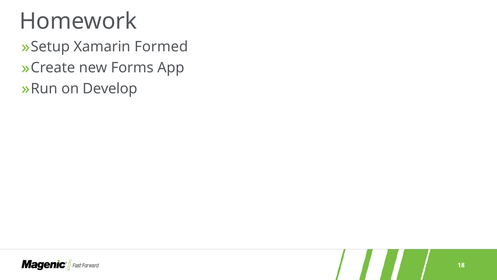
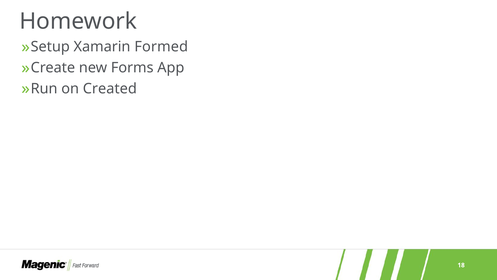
Develop: Develop -> Created
